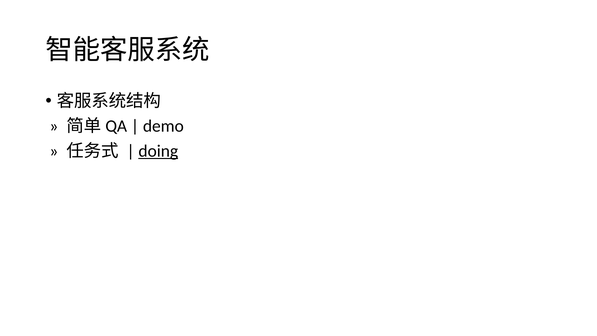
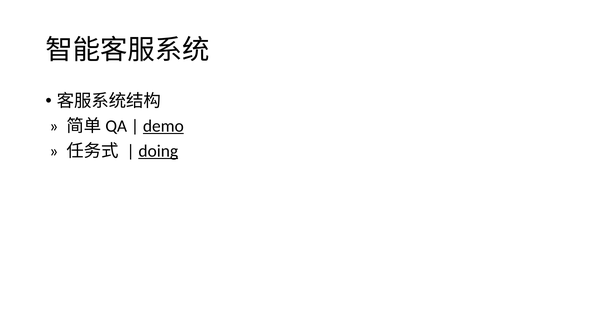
demo underline: none -> present
